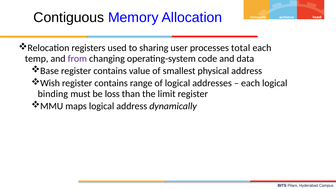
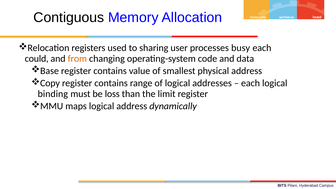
total: total -> busy
temp: temp -> could
from colour: purple -> orange
Wish: Wish -> Copy
